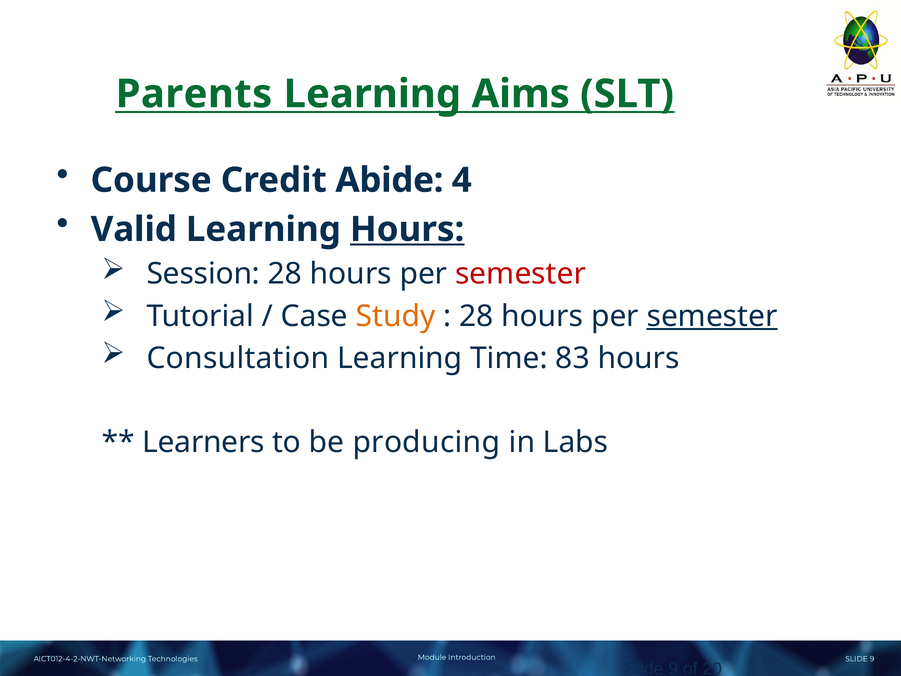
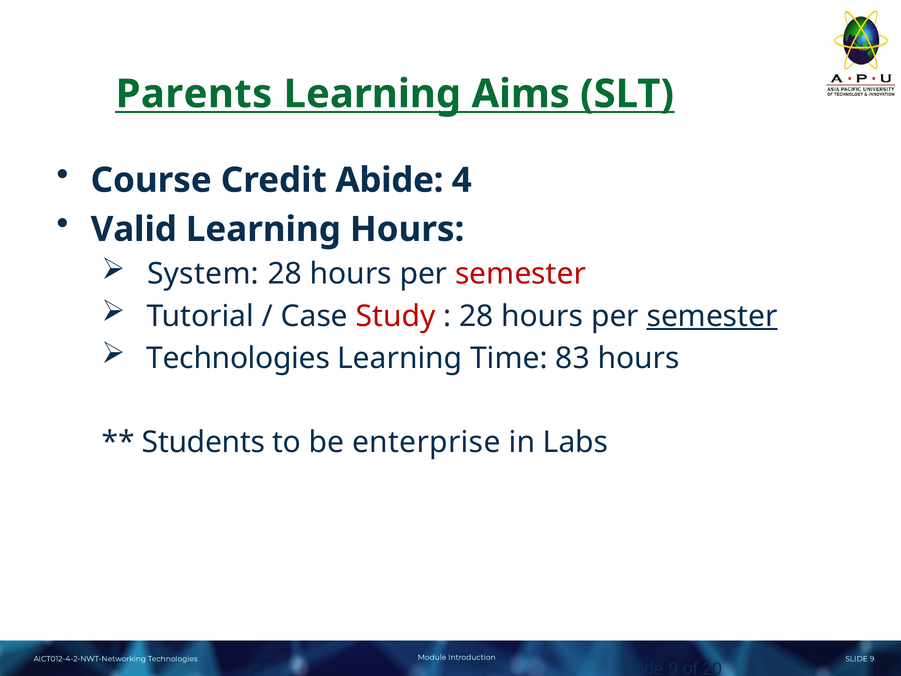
Hours at (407, 229) underline: present -> none
Session: Session -> System
Study colour: orange -> red
Consultation at (238, 358): Consultation -> Technologies
Learners: Learners -> Students
producing: producing -> enterprise
